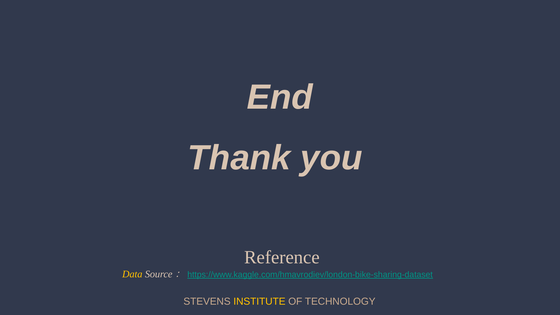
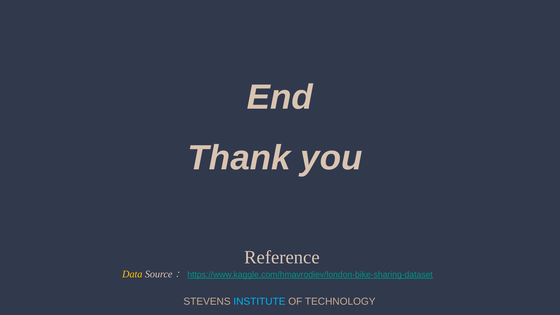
INSTITUTE colour: yellow -> light blue
